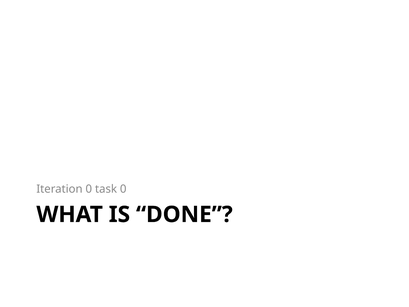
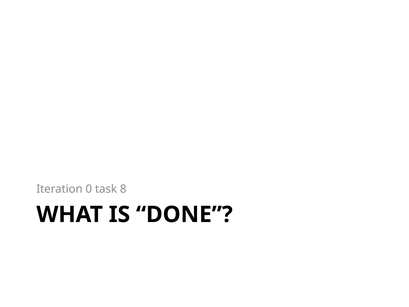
task 0: 0 -> 8
